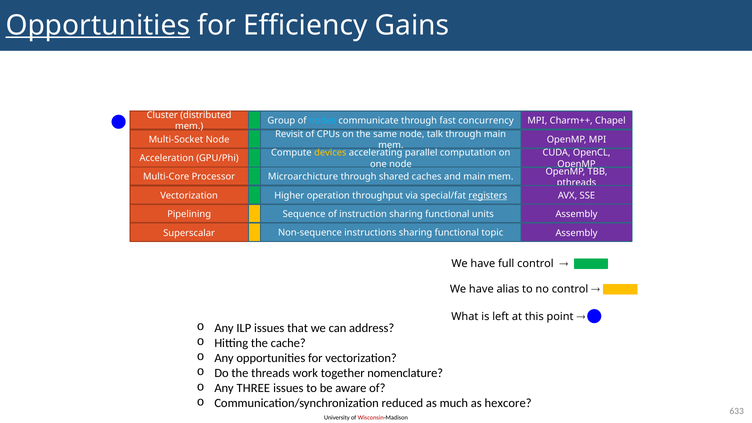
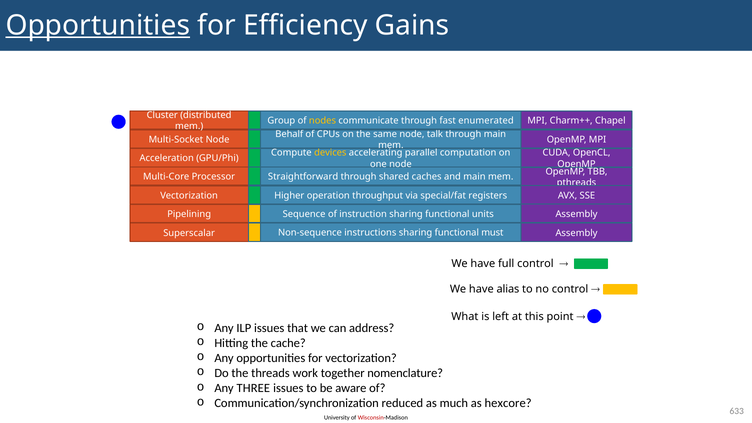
nodes colour: light blue -> yellow
concurrency: concurrency -> enumerated
Revisit: Revisit -> Behalf
Microarchicture: Microarchicture -> Straightforward
registers underline: present -> none
topic: topic -> must
